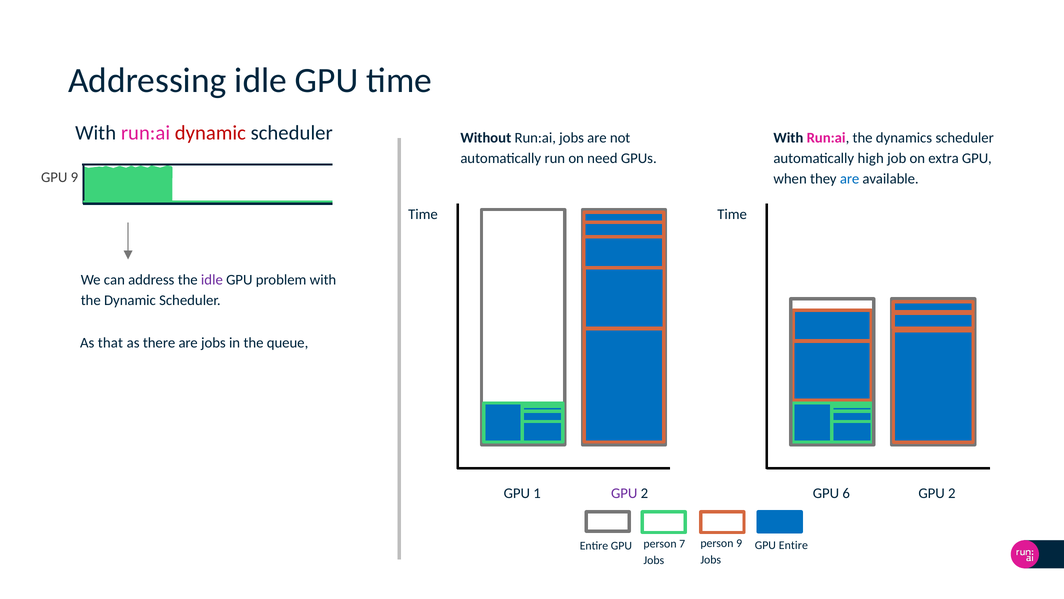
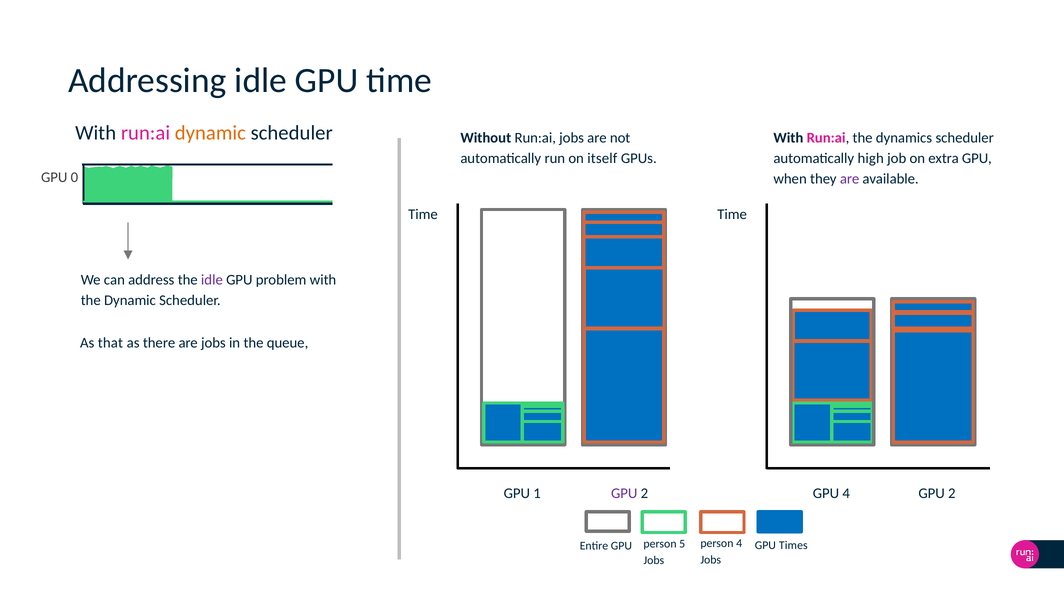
dynamic at (210, 133) colour: red -> orange
need: need -> itself
GPU 9: 9 -> 0
are at (850, 179) colour: blue -> purple
GPU 6: 6 -> 4
person 9: 9 -> 4
7: 7 -> 5
GPU Entire: Entire -> Times
